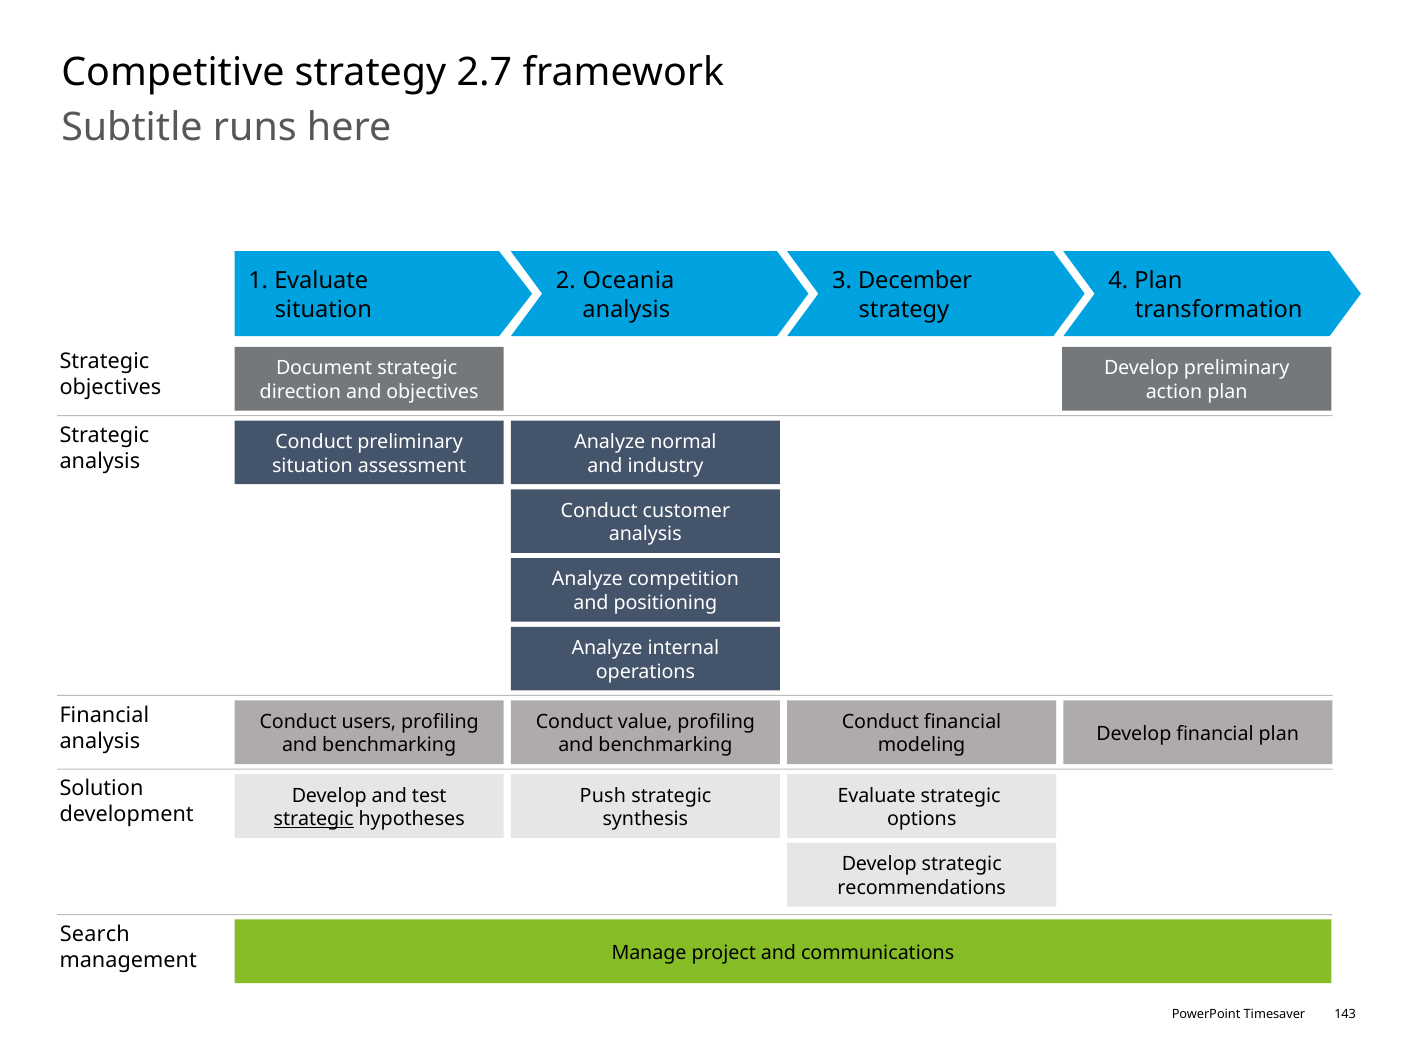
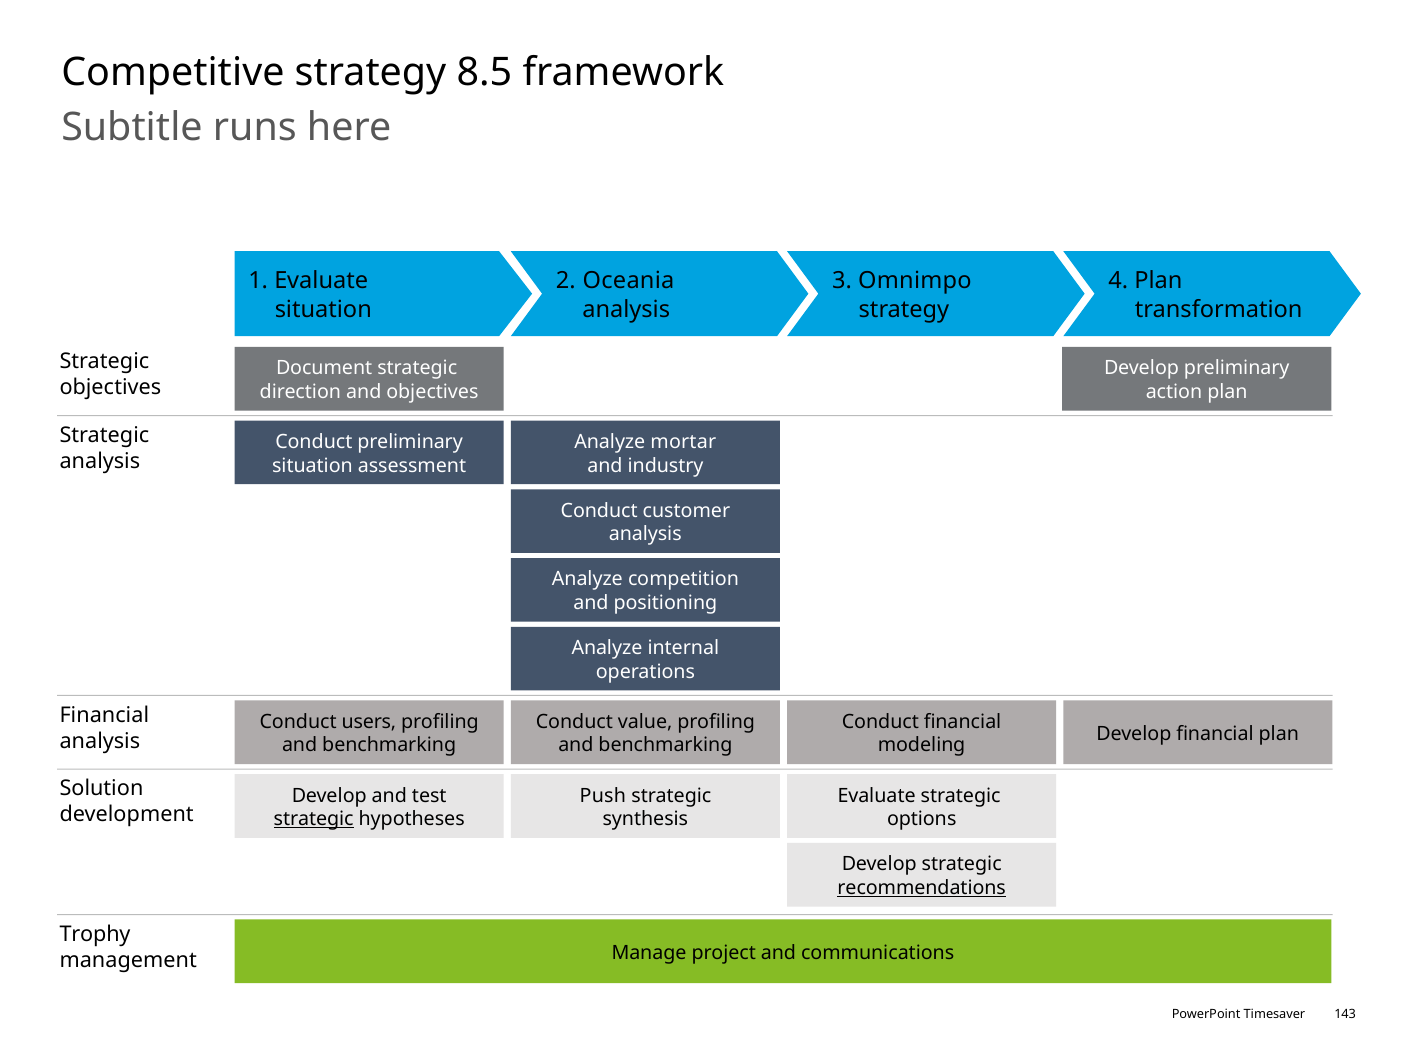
2.7: 2.7 -> 8.5
December: December -> Omnimpo
normal: normal -> mortar
recommendations underline: none -> present
Search: Search -> Trophy
